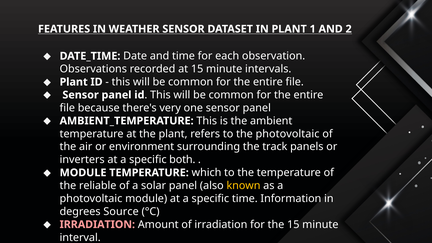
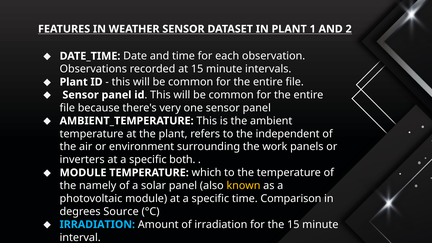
the photovoltaic: photovoltaic -> independent
track: track -> work
reliable: reliable -> namely
Information: Information -> Comparison
IRRADIATION at (97, 225) colour: pink -> light blue
